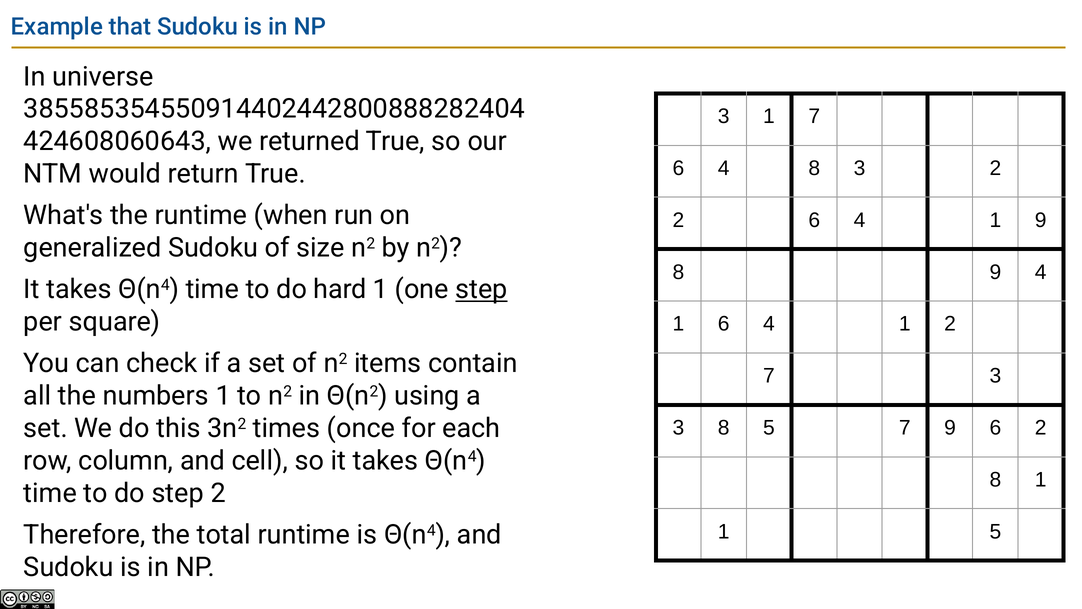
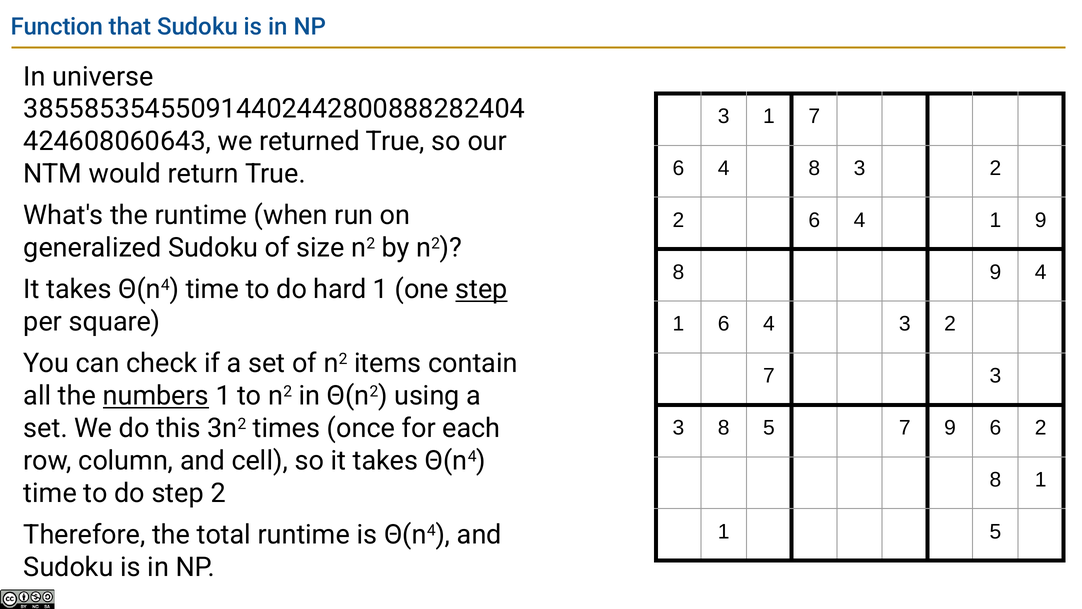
Example: Example -> Function
1 6 4 1: 1 -> 3
numbers underline: none -> present
